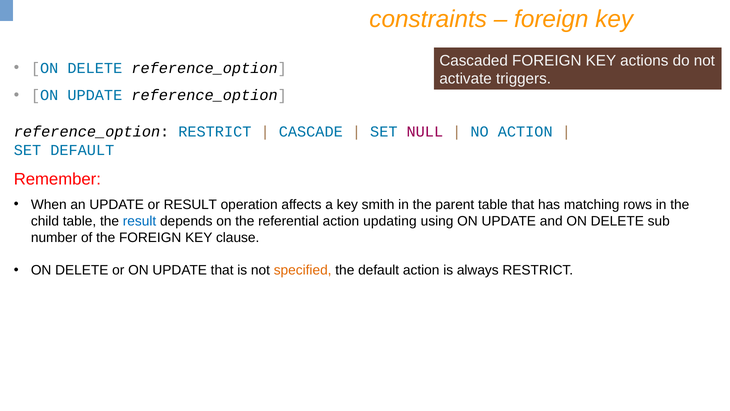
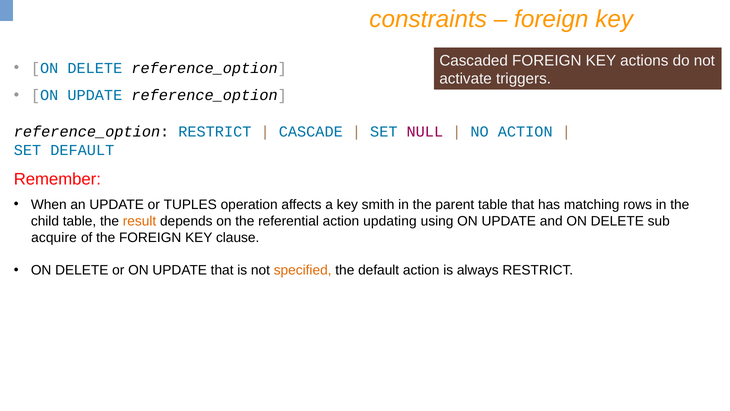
or RESULT: RESULT -> TUPLES
result at (140, 221) colour: blue -> orange
number: number -> acquire
